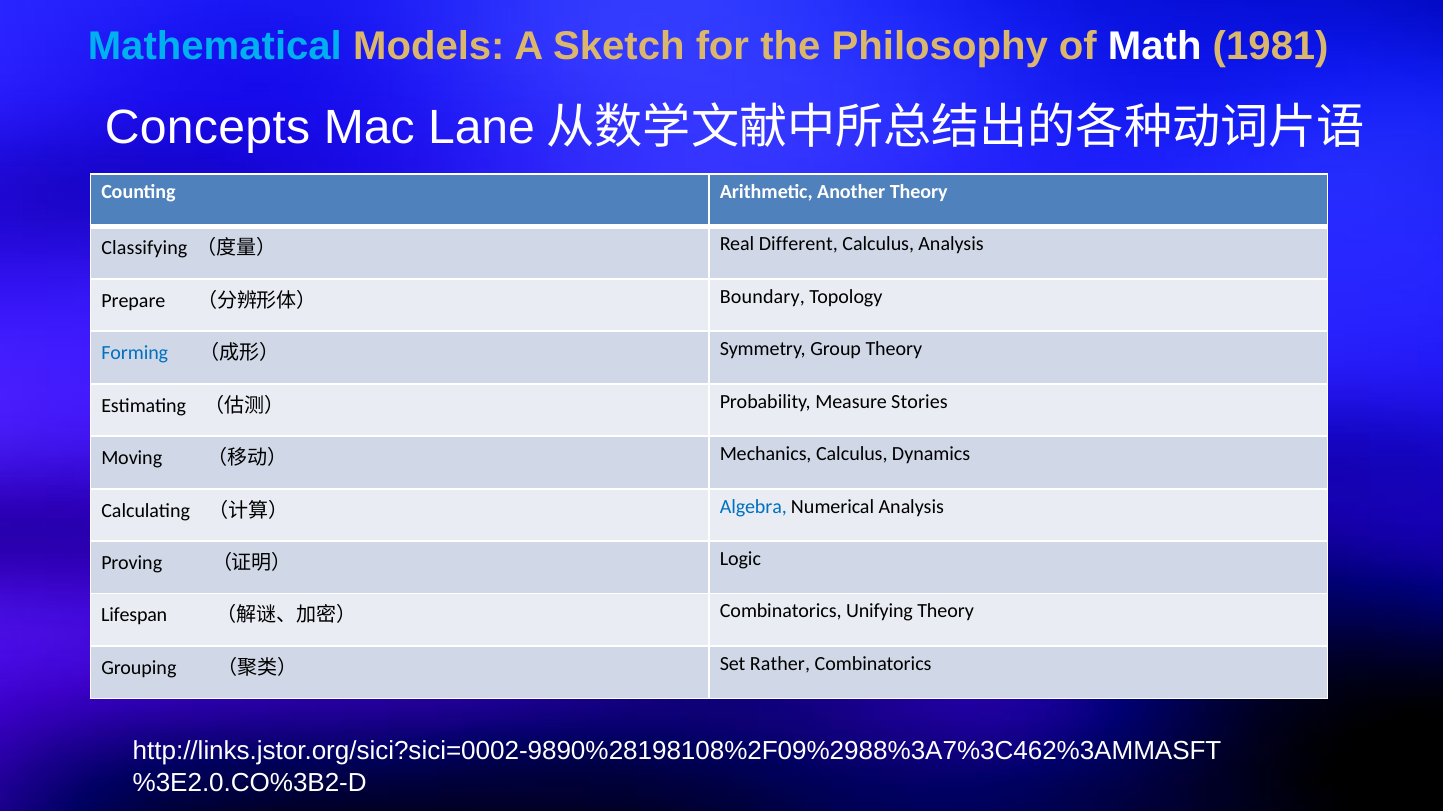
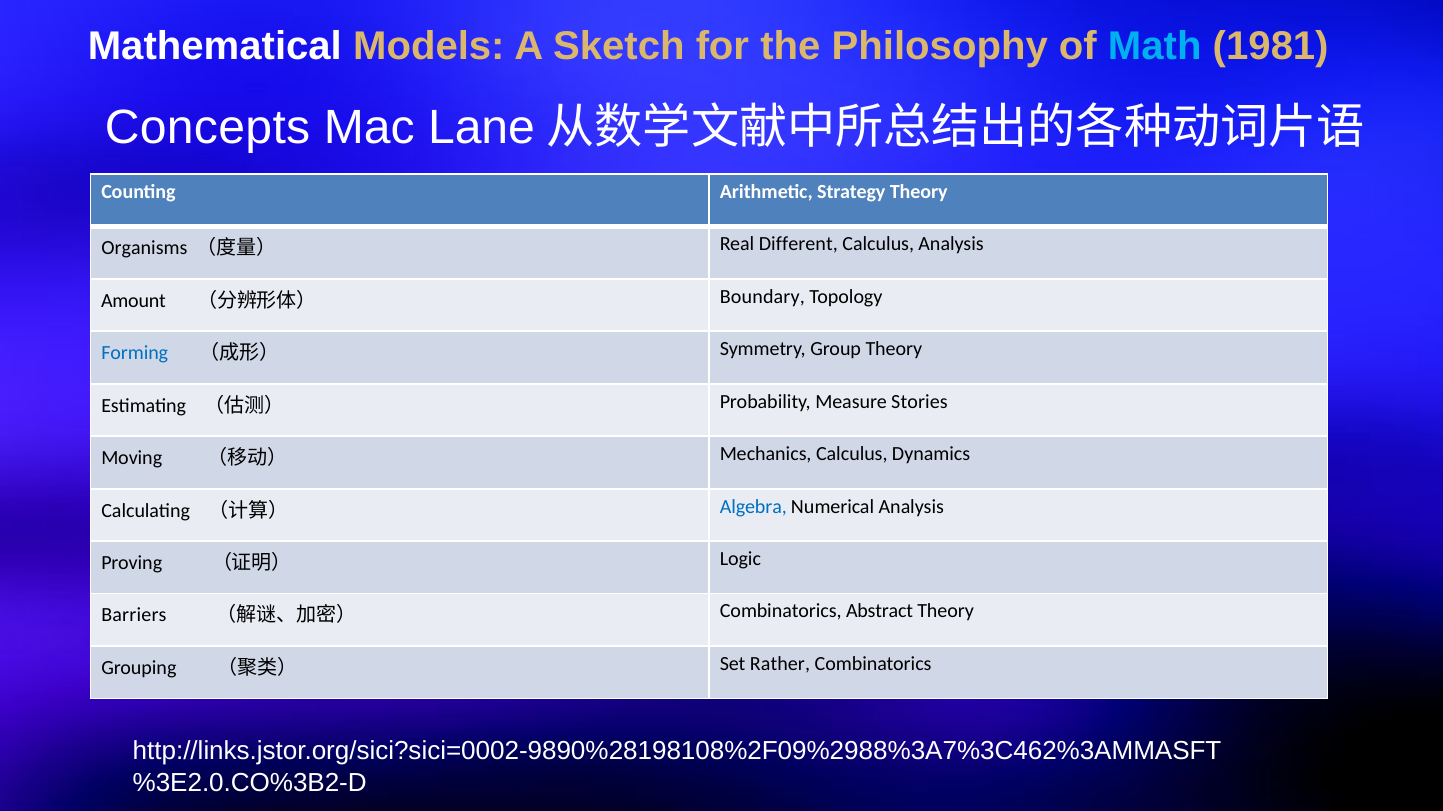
Mathematical colour: light blue -> white
Math colour: white -> light blue
Another: Another -> Strategy
Classifying: Classifying -> Organisms
Prepare: Prepare -> Amount
Lifespan: Lifespan -> Barriers
Unifying: Unifying -> Abstract
